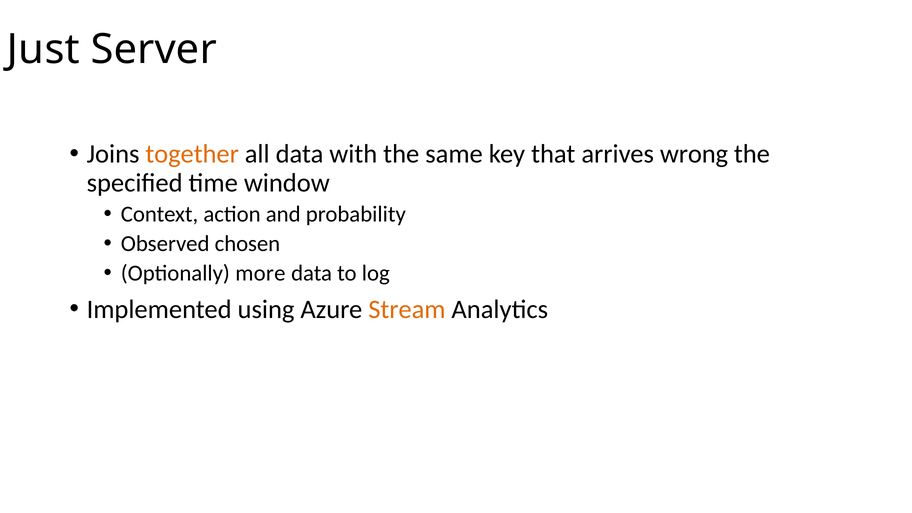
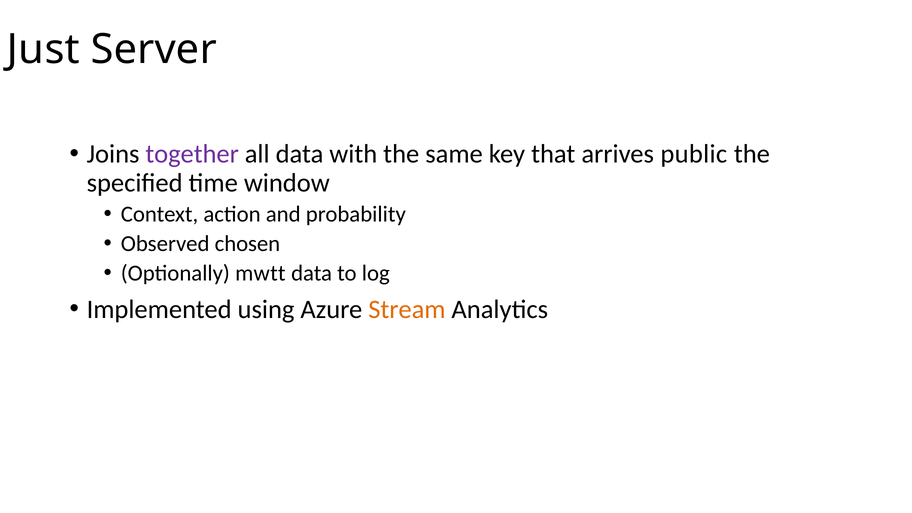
together colour: orange -> purple
wrong: wrong -> public
more: more -> mwtt
